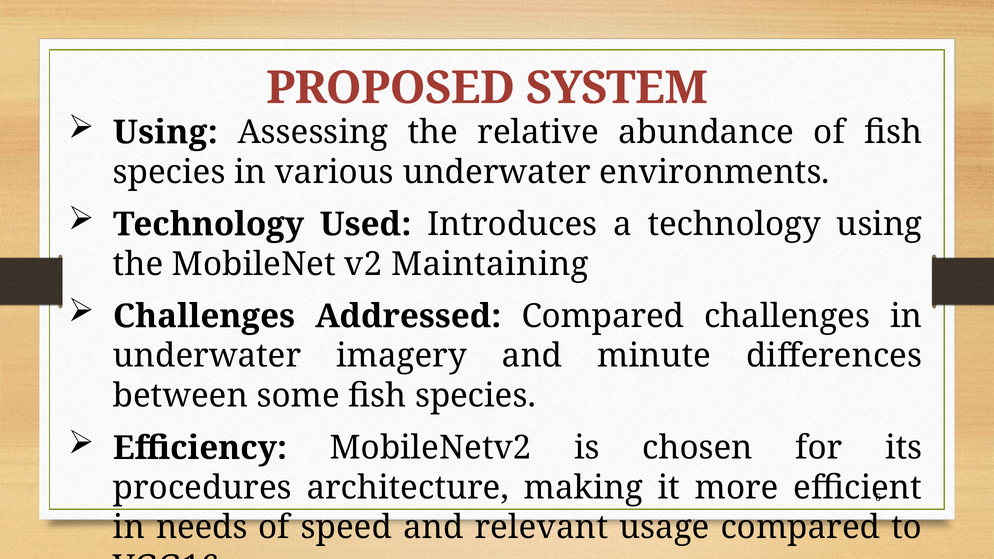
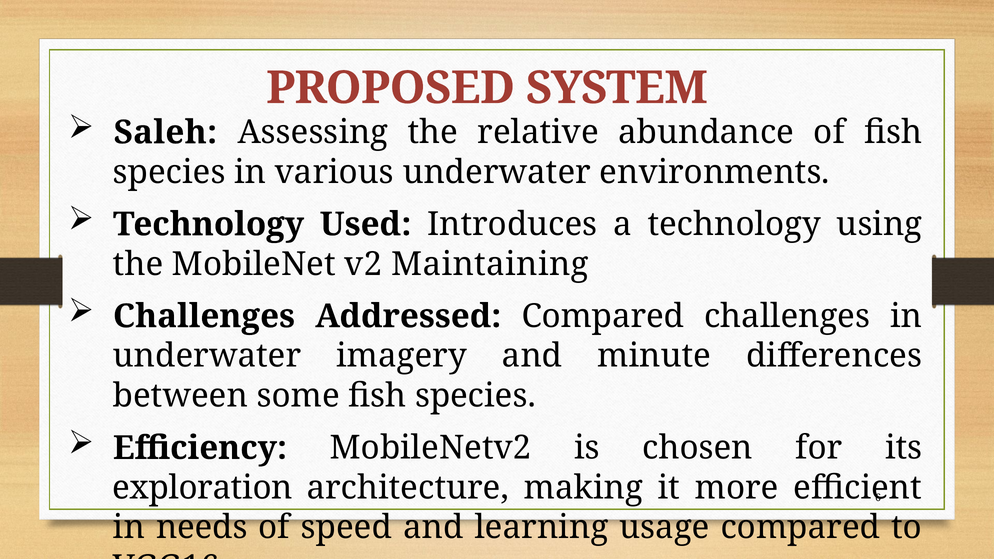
Using at (165, 132): Using -> Saleh
procedures: procedures -> exploration
relevant: relevant -> learning
